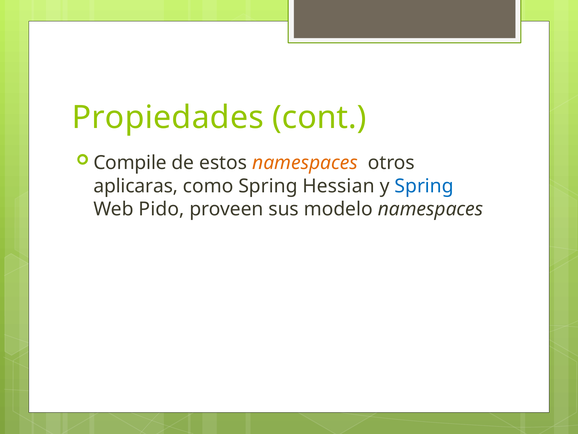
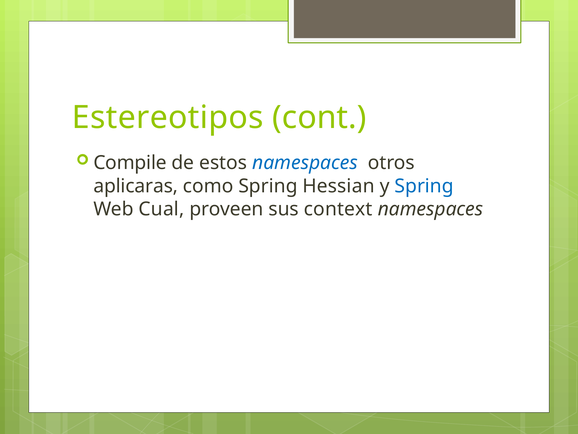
Propiedades: Propiedades -> Estereotipos
namespaces at (305, 163) colour: orange -> blue
Pido: Pido -> Cual
modelo: modelo -> context
